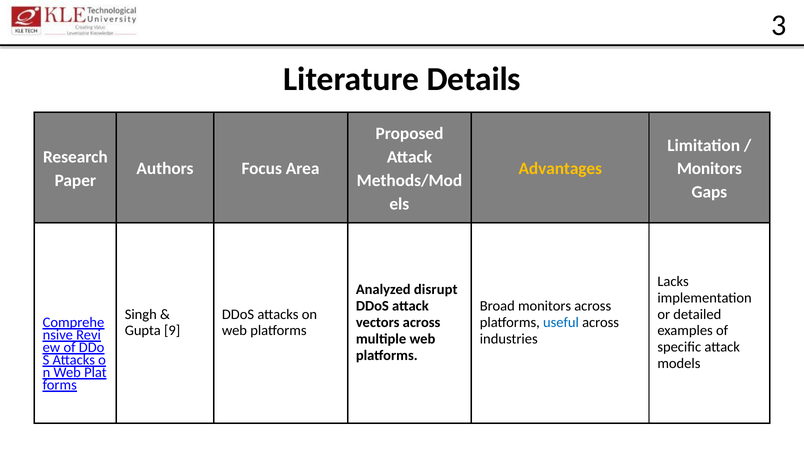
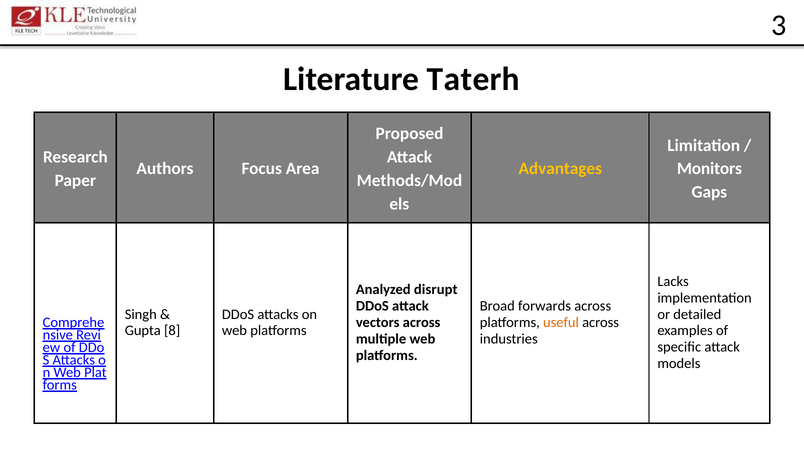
Details: Details -> Taterh
Broad monitors: monitors -> forwards
useful colour: blue -> orange
9: 9 -> 8
